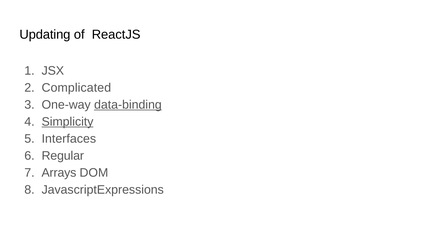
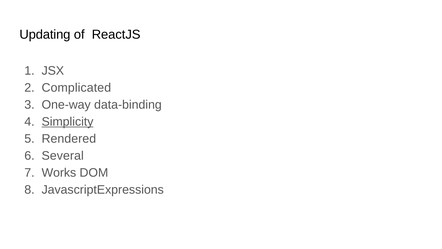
data-binding underline: present -> none
Interfaces: Interfaces -> Rendered
Regular: Regular -> Several
Arrays: Arrays -> Works
